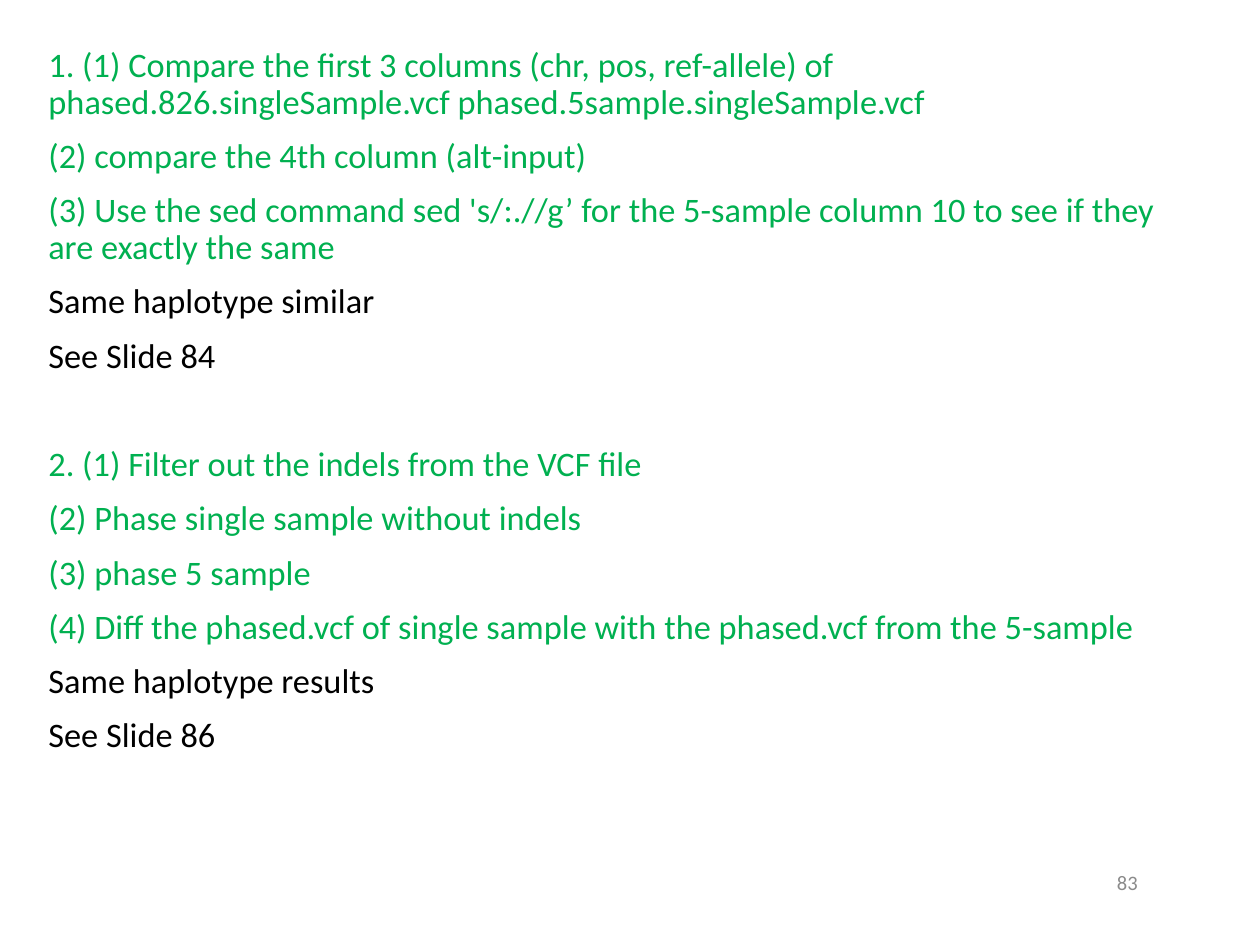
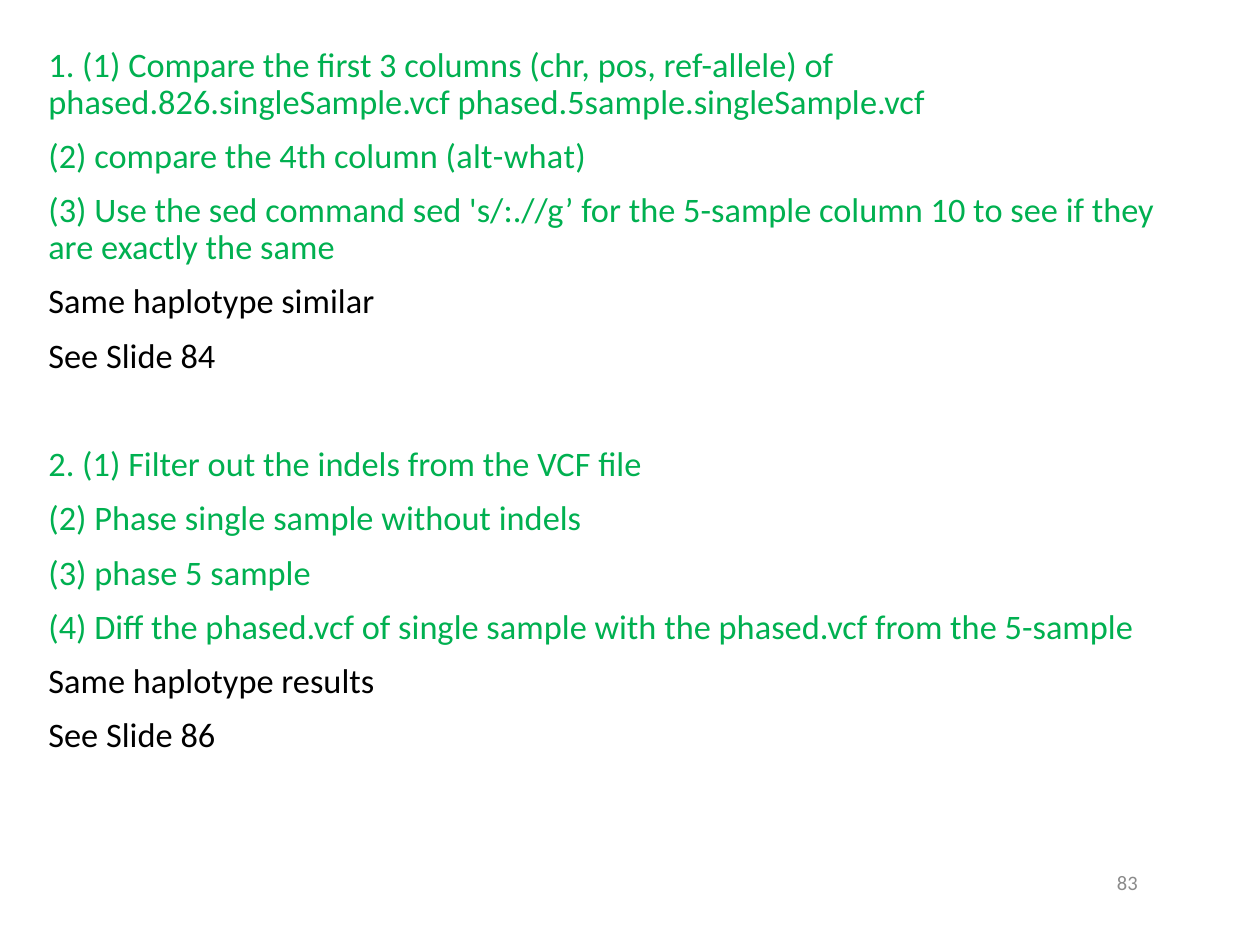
alt-input: alt-input -> alt-what
